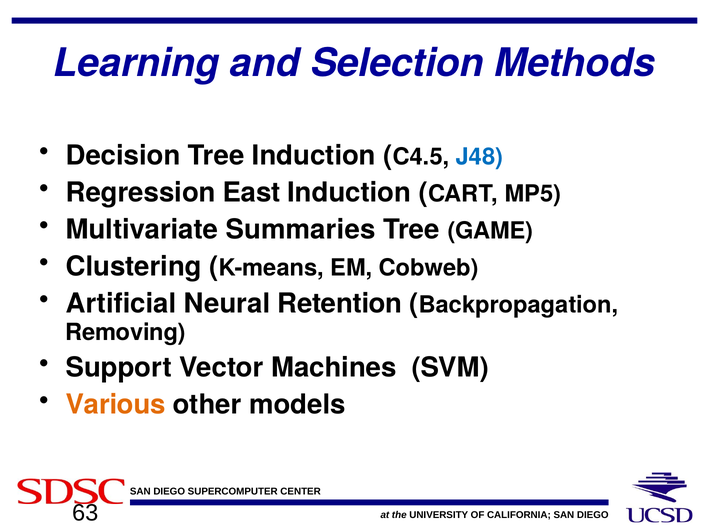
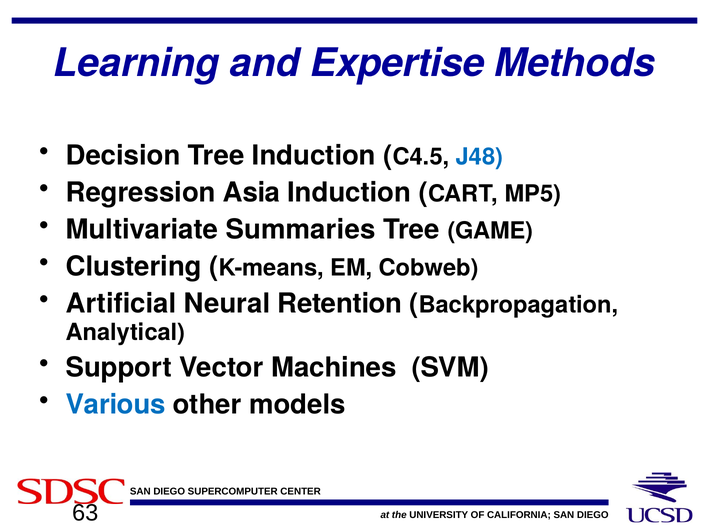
Selection: Selection -> Expertise
East: East -> Asia
Removing: Removing -> Analytical
Various colour: orange -> blue
